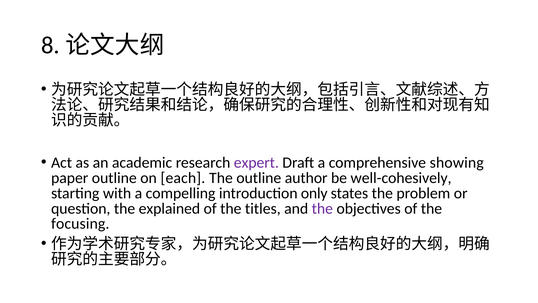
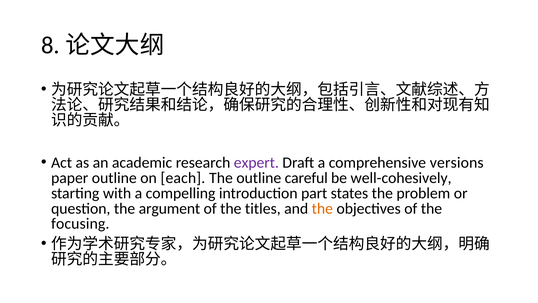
showing: showing -> versions
author: author -> careful
only: only -> part
explained: explained -> argument
the at (322, 208) colour: purple -> orange
